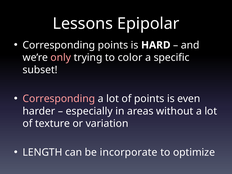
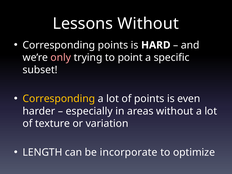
Lessons Epipolar: Epipolar -> Without
color: color -> point
Corresponding at (59, 99) colour: pink -> yellow
